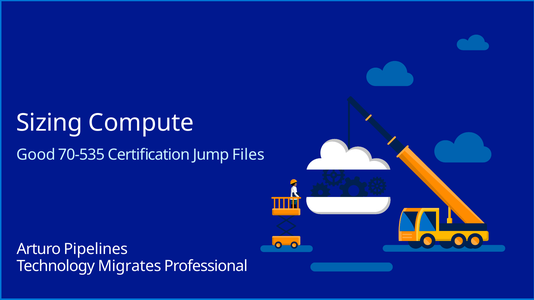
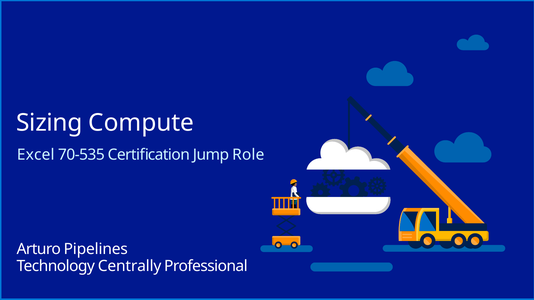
Good: Good -> Excel
Files: Files -> Role
Migrates: Migrates -> Centrally
